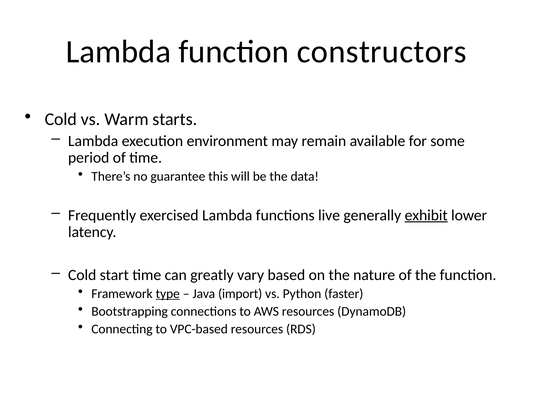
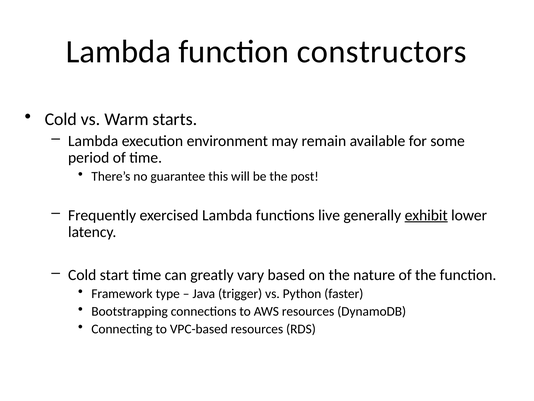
data: data -> post
type underline: present -> none
import: import -> trigger
